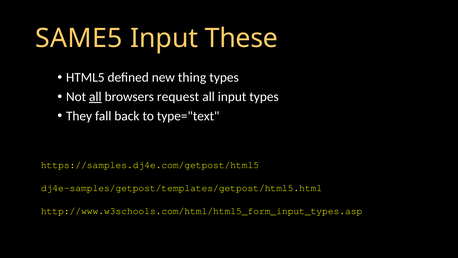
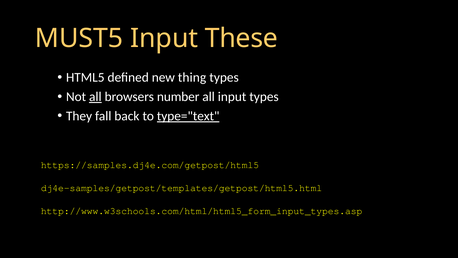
SAME5: SAME5 -> MUST5
request: request -> number
type="text underline: none -> present
